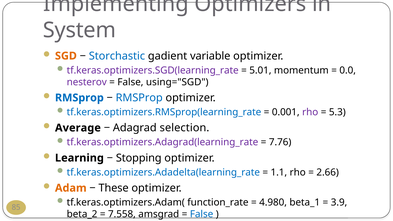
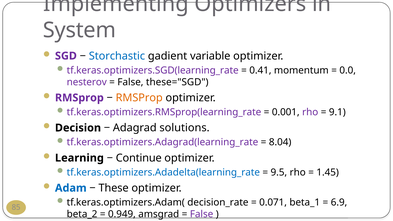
SGD colour: orange -> purple
5.01: 5.01 -> 0.41
using="SGD: using="SGD -> these="SGD
RMSprop at (79, 98) colour: blue -> purple
RMSProp at (139, 98) colour: blue -> orange
tf.keras.optimizers.RMSprop(learning_rate colour: blue -> purple
5.3: 5.3 -> 9.1
Average: Average -> Decision
selection: selection -> solutions
7.76: 7.76 -> 8.04
Stopping: Stopping -> Continue
1.1: 1.1 -> 9.5
2.66: 2.66 -> 1.45
Adam colour: orange -> blue
function_rate: function_rate -> decision_rate
4.980: 4.980 -> 0.071
3.9: 3.9 -> 6.9
7.558: 7.558 -> 0.949
False at (202, 214) colour: blue -> purple
